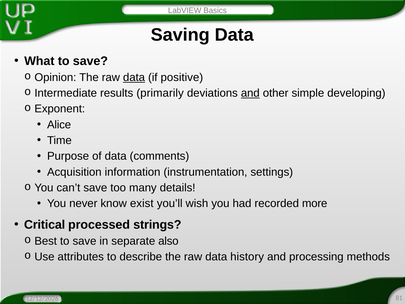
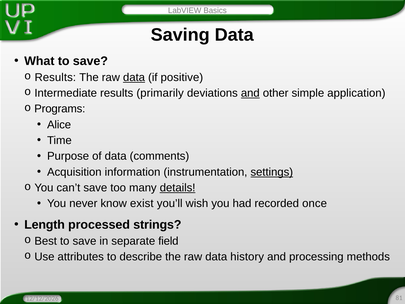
Opinion at (55, 77): Opinion -> Results
developing: developing -> application
Exponent: Exponent -> Programs
settings underline: none -> present
details underline: none -> present
more: more -> once
Critical: Critical -> Length
also: also -> field
